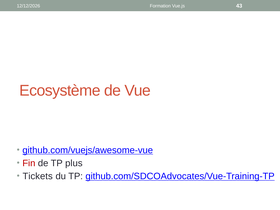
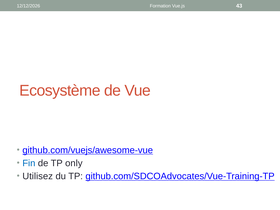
Fin colour: red -> blue
plus: plus -> only
Tickets: Tickets -> Utilisez
